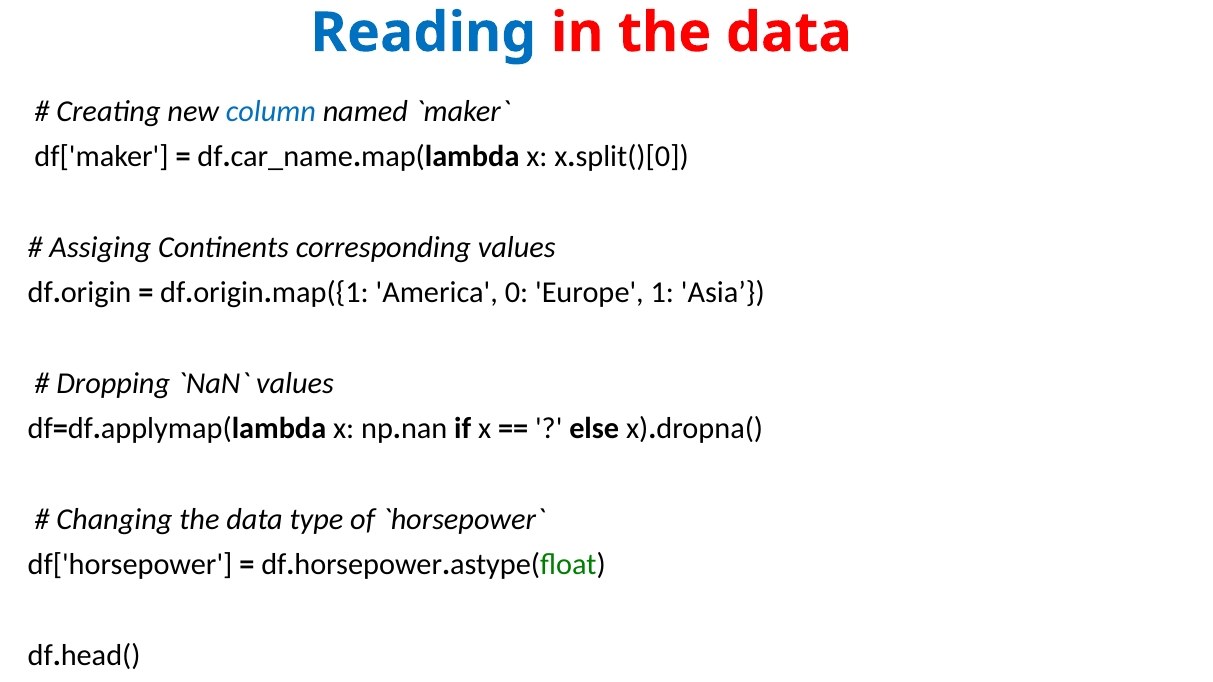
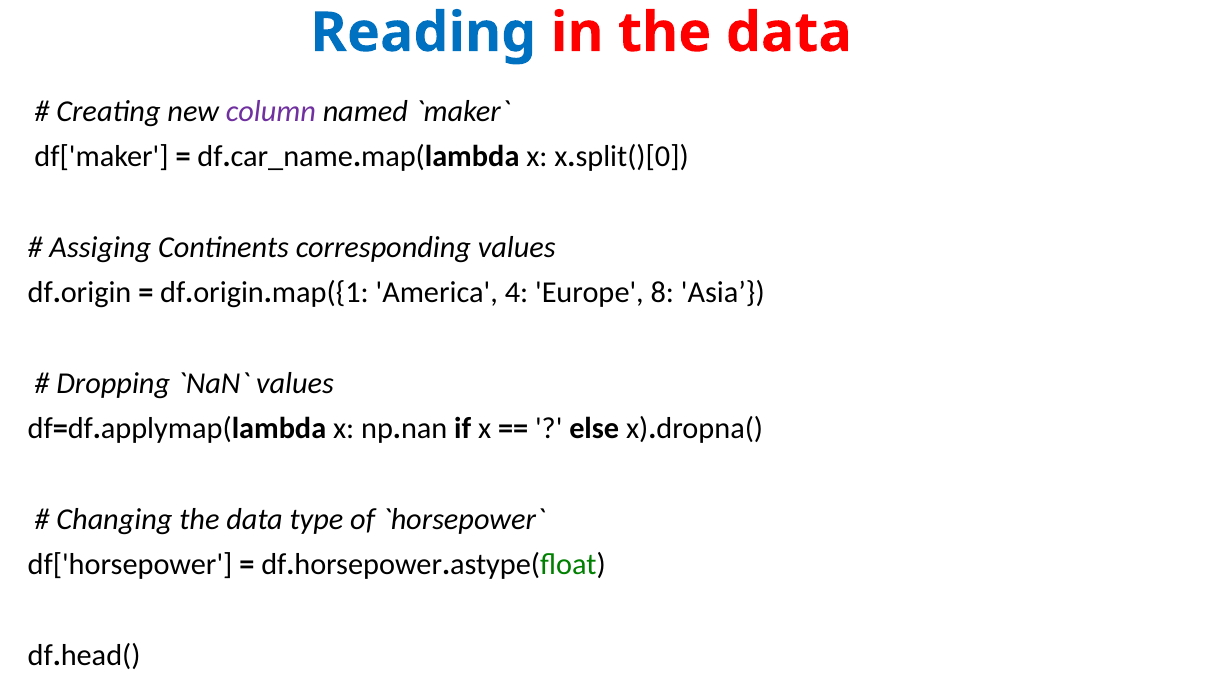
column colour: blue -> purple
0: 0 -> 4
1: 1 -> 8
